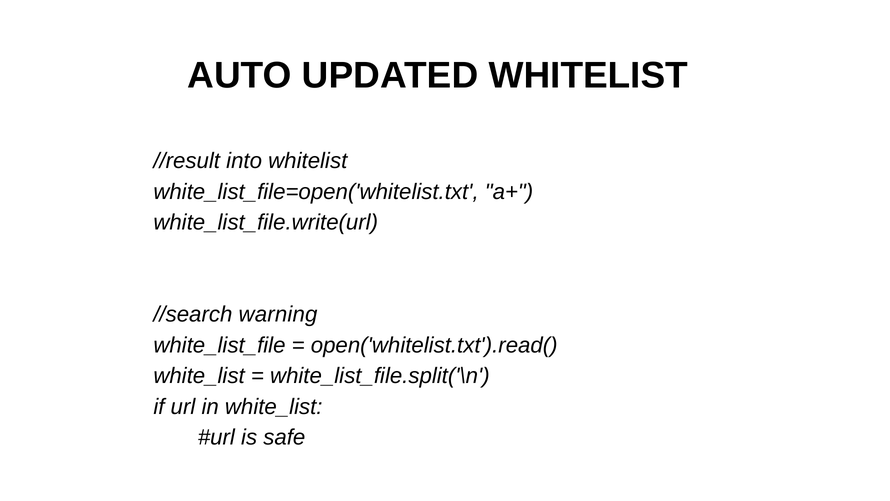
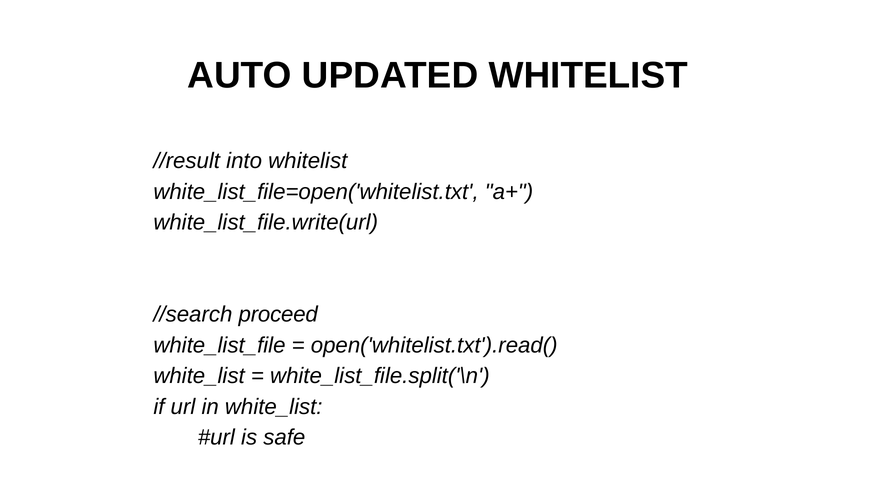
warning: warning -> proceed
